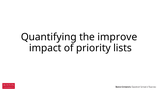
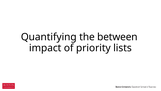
improve: improve -> between
